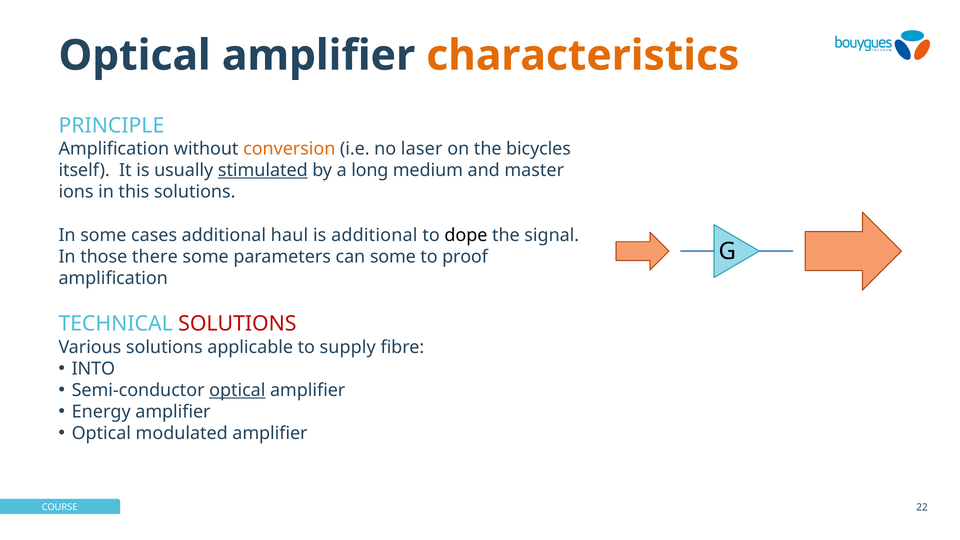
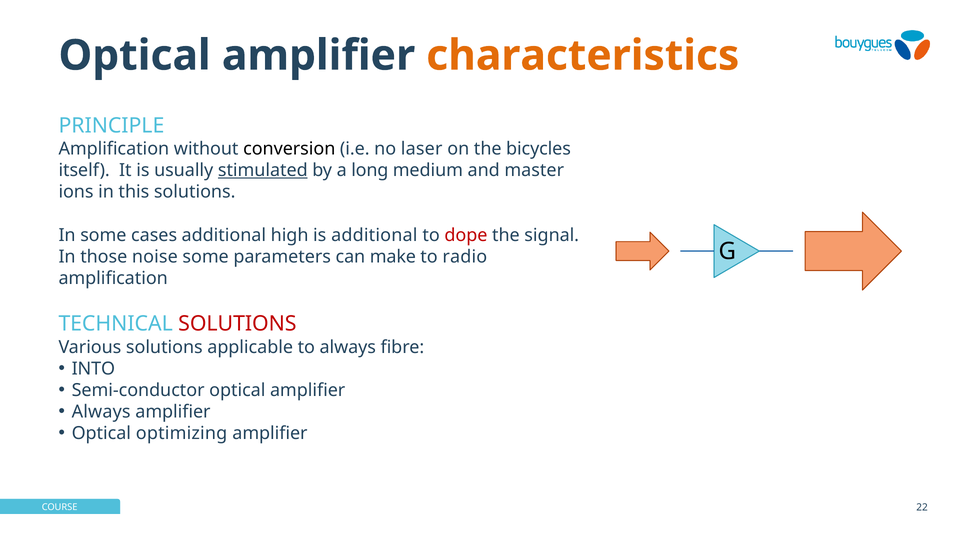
conversion colour: orange -> black
haul: haul -> high
dope colour: black -> red
there: there -> noise
can some: some -> make
proof: proof -> radio
to supply: supply -> always
optical at (237, 390) underline: present -> none
Energy at (101, 412): Energy -> Always
modulated: modulated -> optimizing
